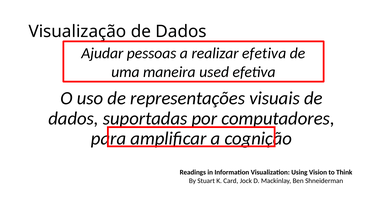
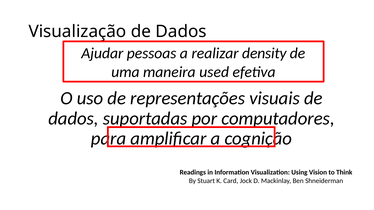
realizar efetiva: efetiva -> density
